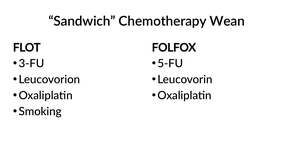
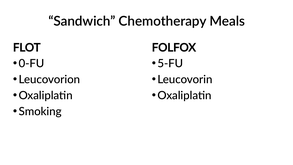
Wean: Wean -> Meals
3-FU: 3-FU -> 0-FU
